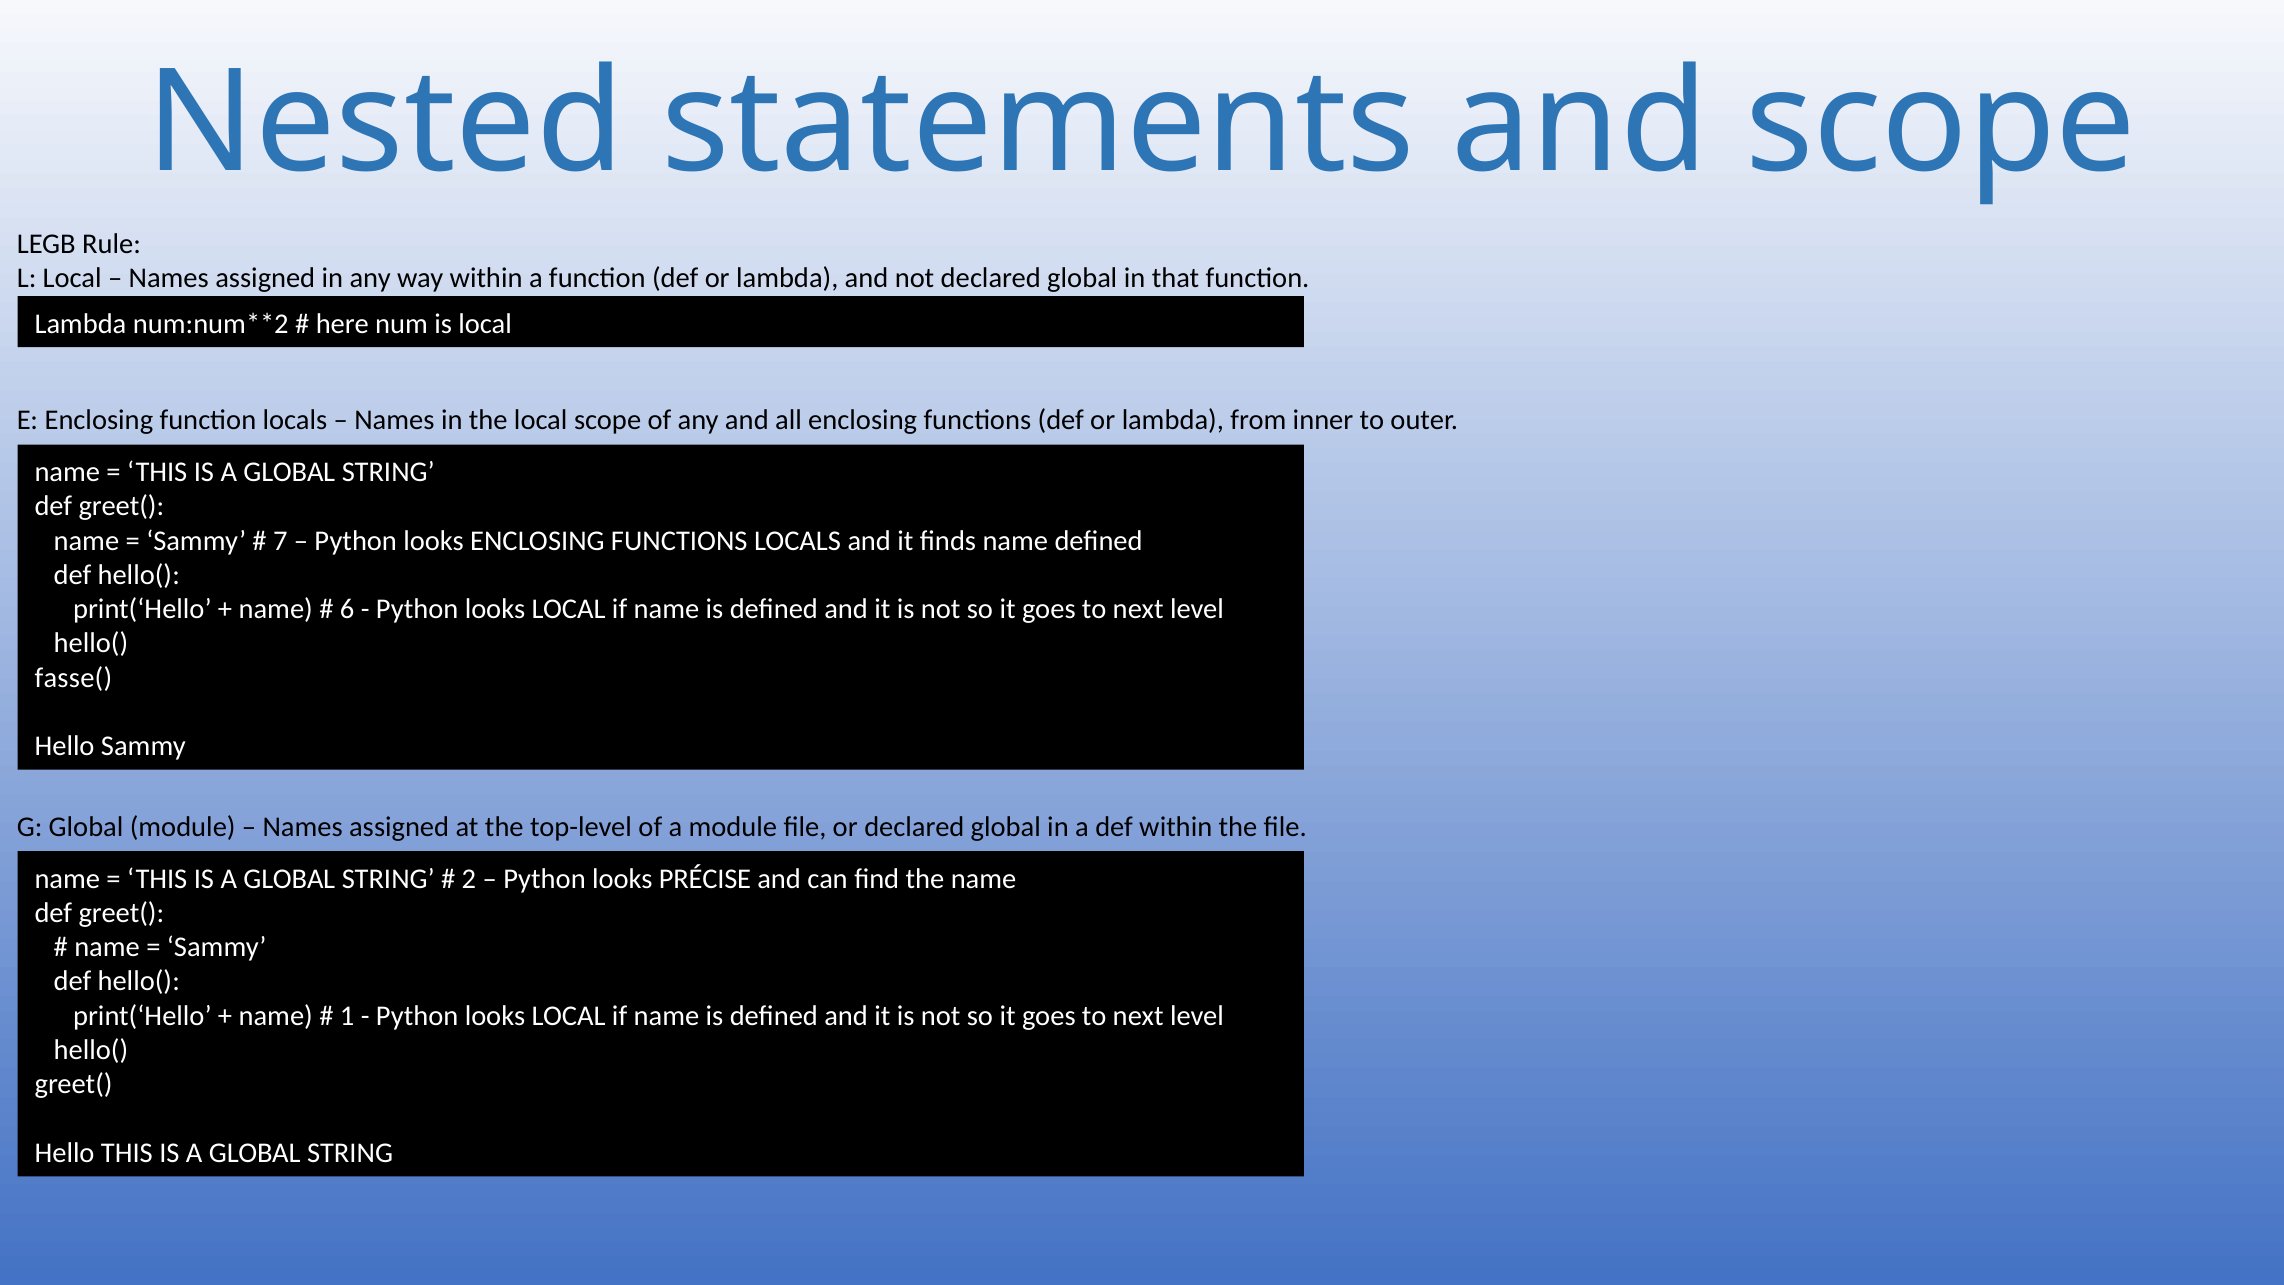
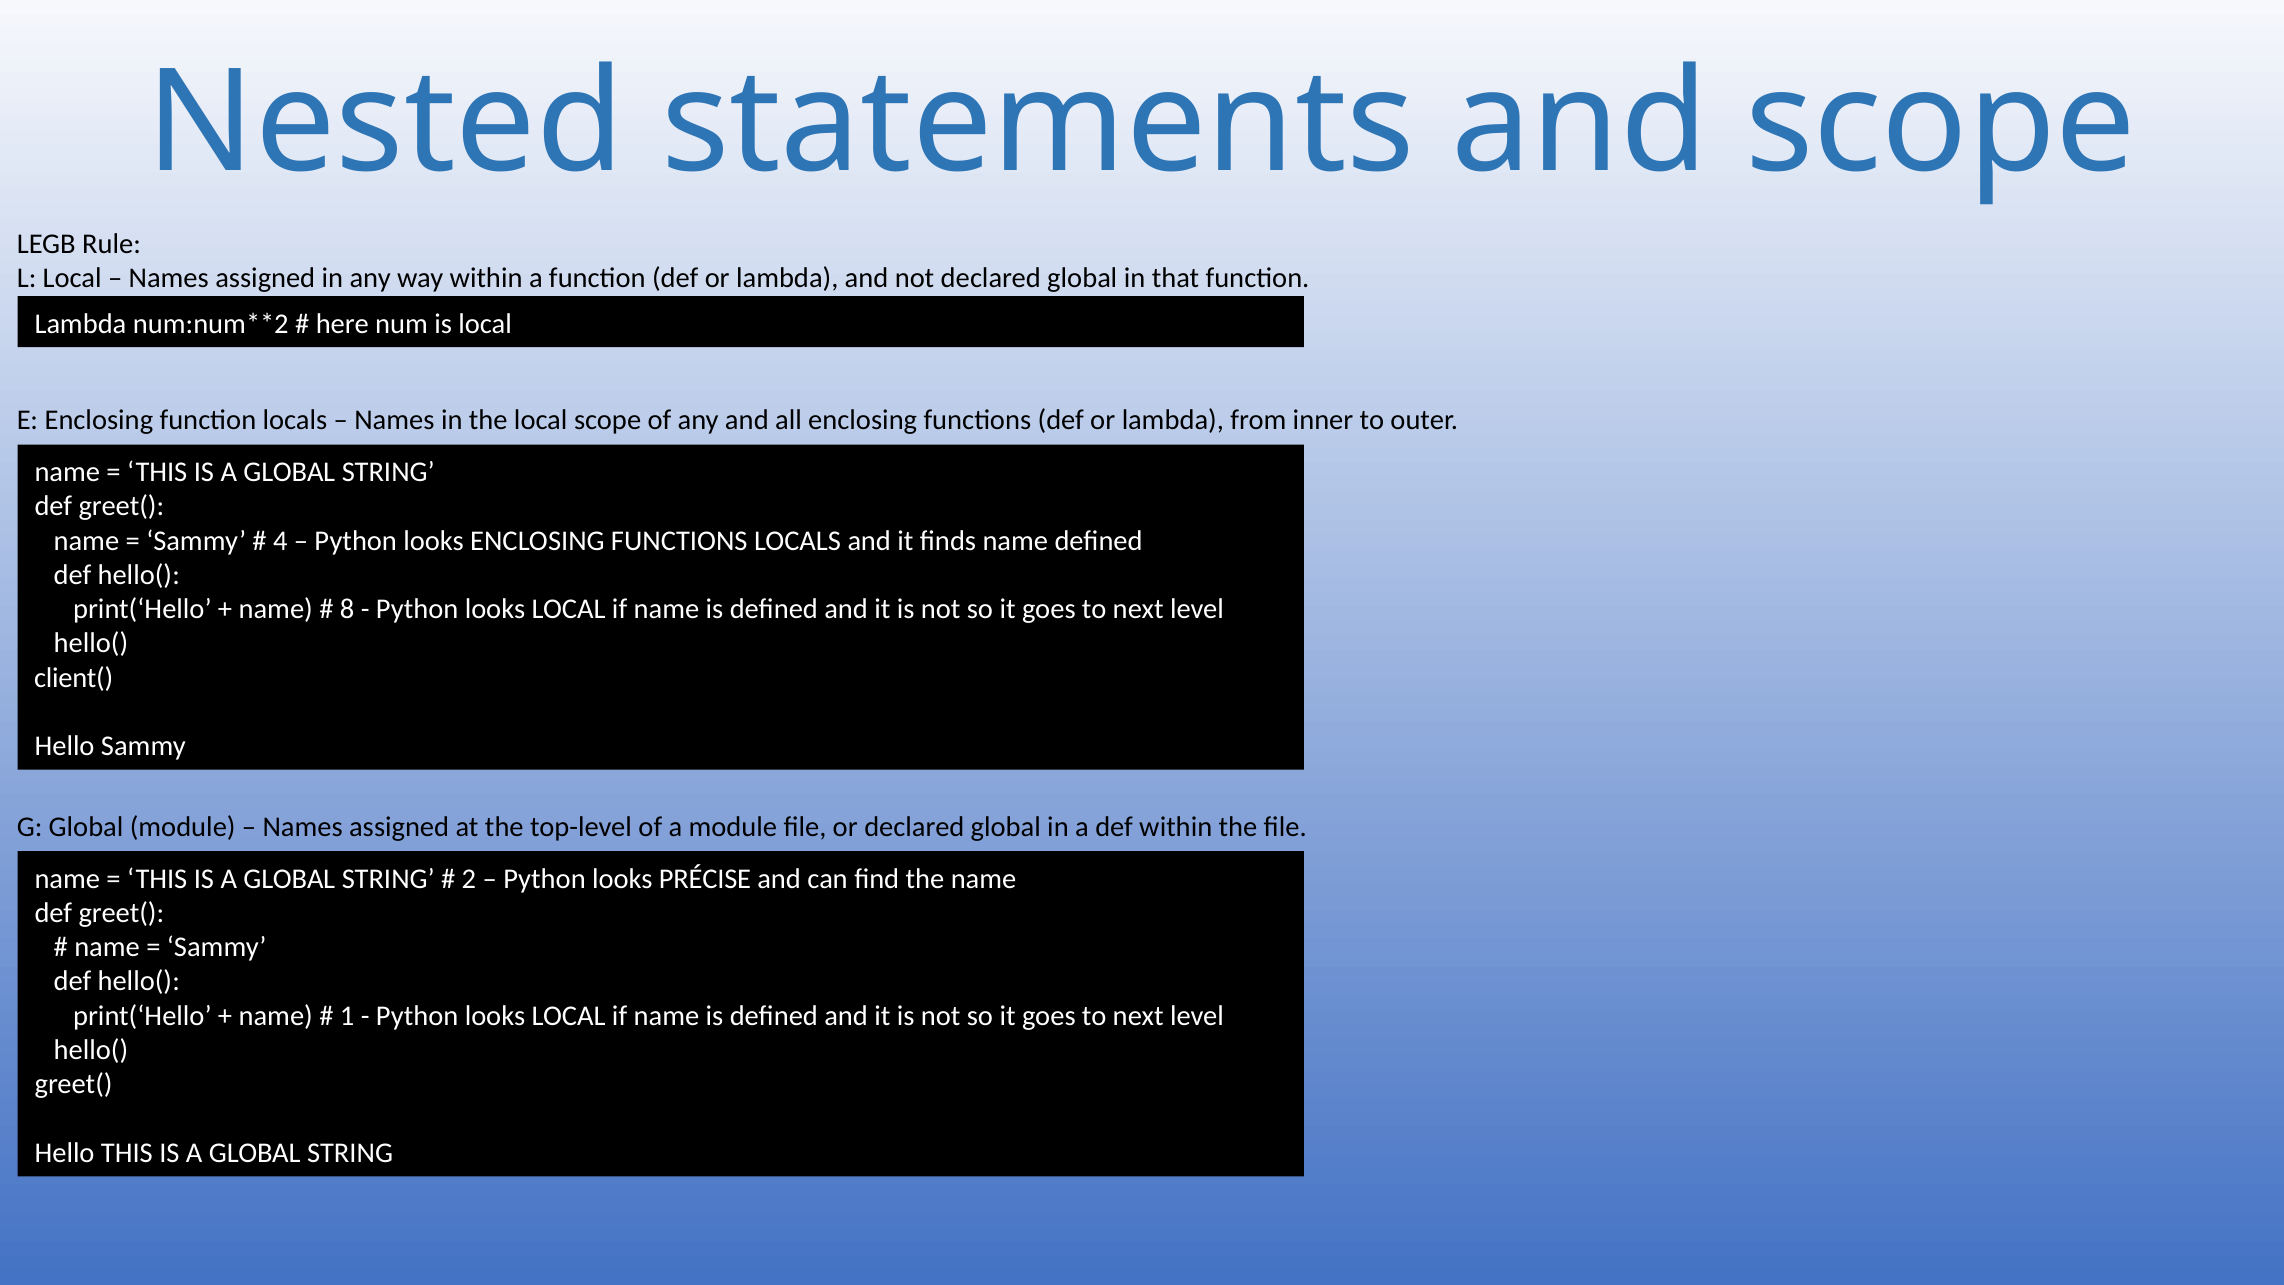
7: 7 -> 4
6: 6 -> 8
fasse(: fasse( -> client(
